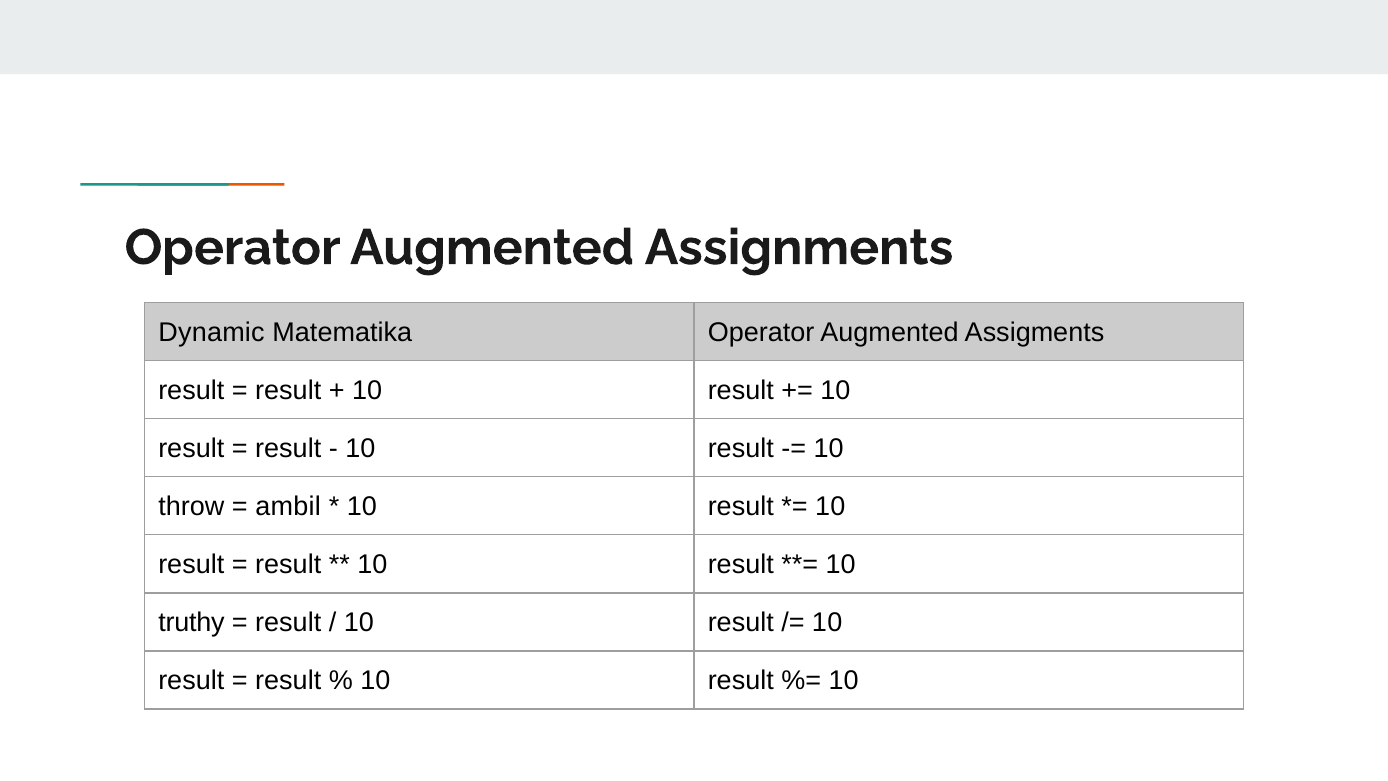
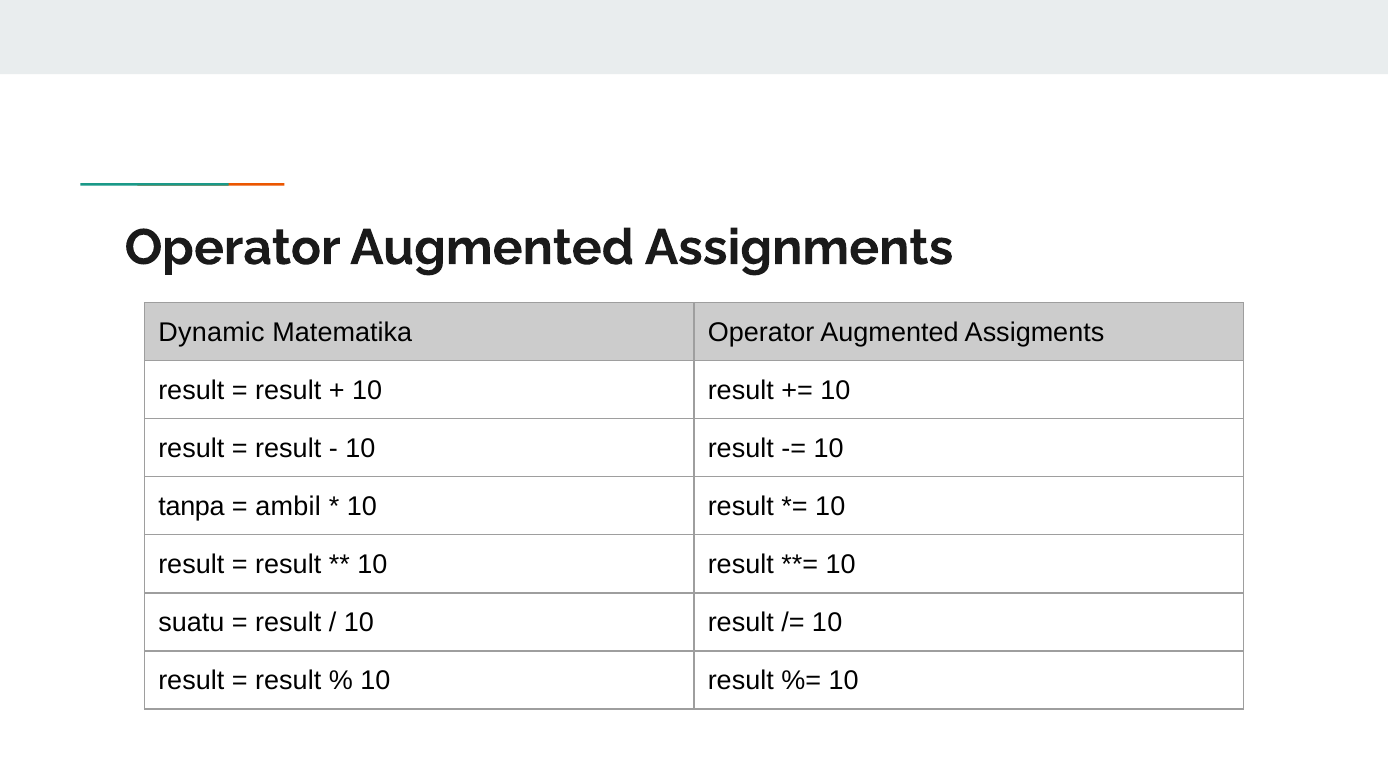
throw: throw -> tanpa
truthy: truthy -> suatu
